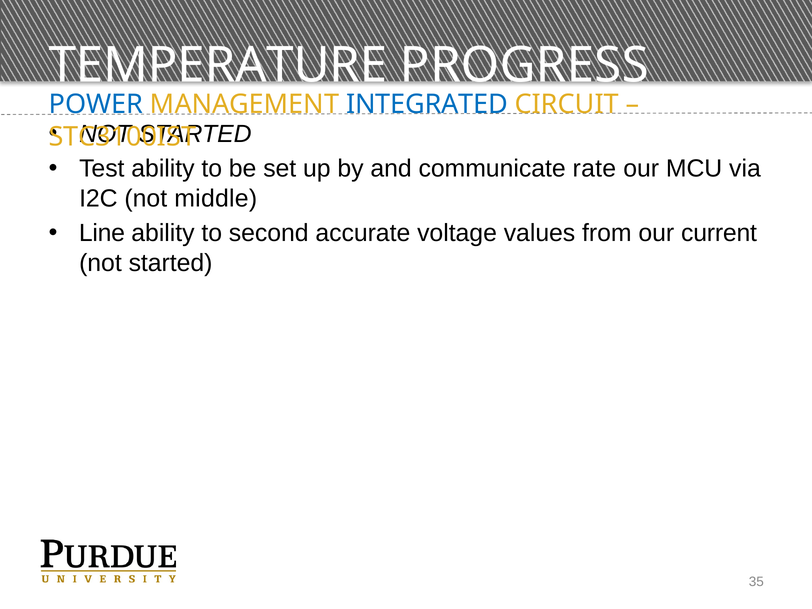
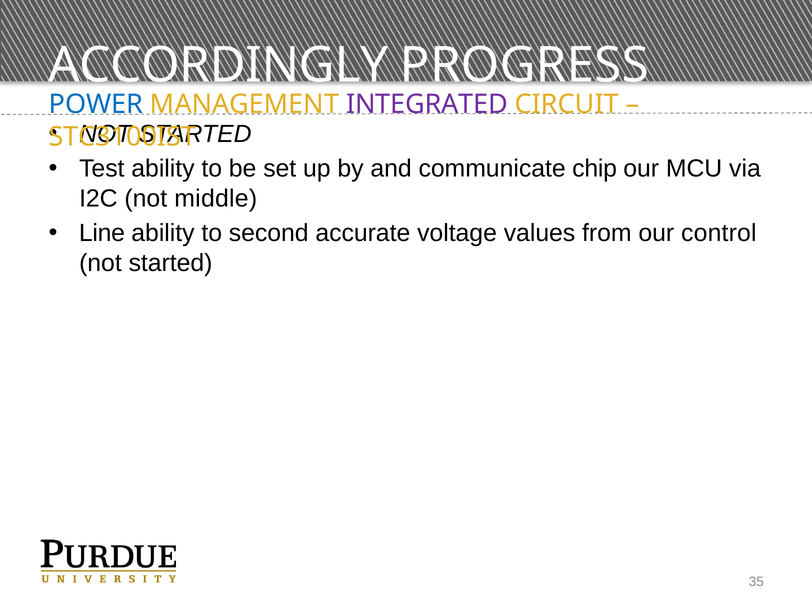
TEMPERATURE: TEMPERATURE -> ACCORDINGLY
INTEGRATED colour: blue -> purple
rate: rate -> chip
current: current -> control
